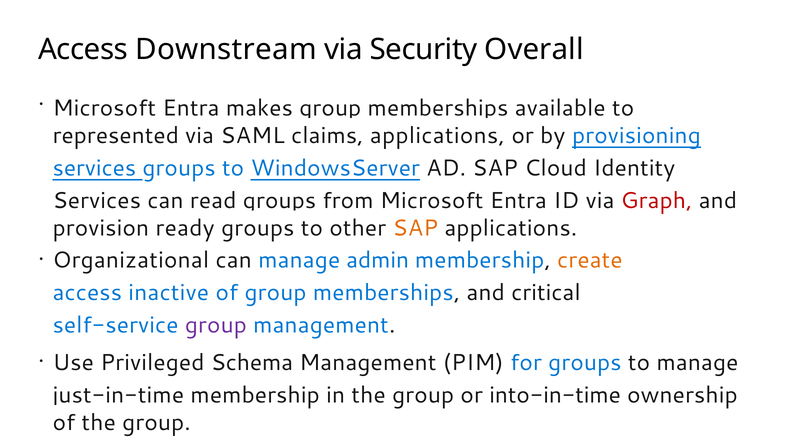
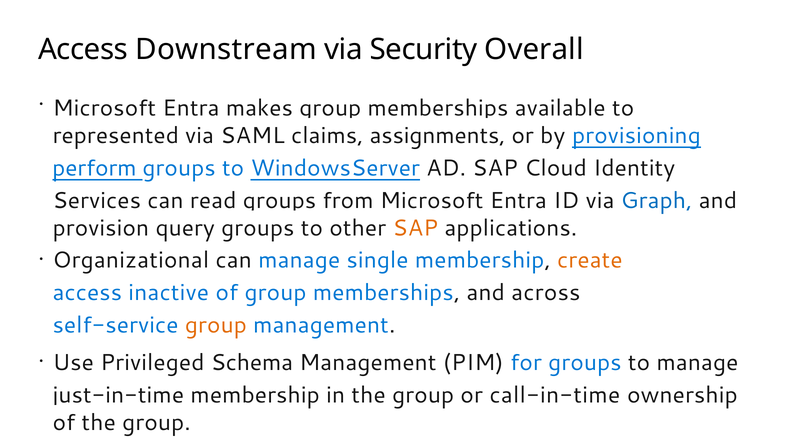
claims applications: applications -> assignments
services at (94, 168): services -> perform
Graph colour: red -> blue
ready: ready -> query
admin: admin -> single
critical: critical -> across
group at (216, 326) colour: purple -> orange
into-in-time: into-in-time -> call-in-time
